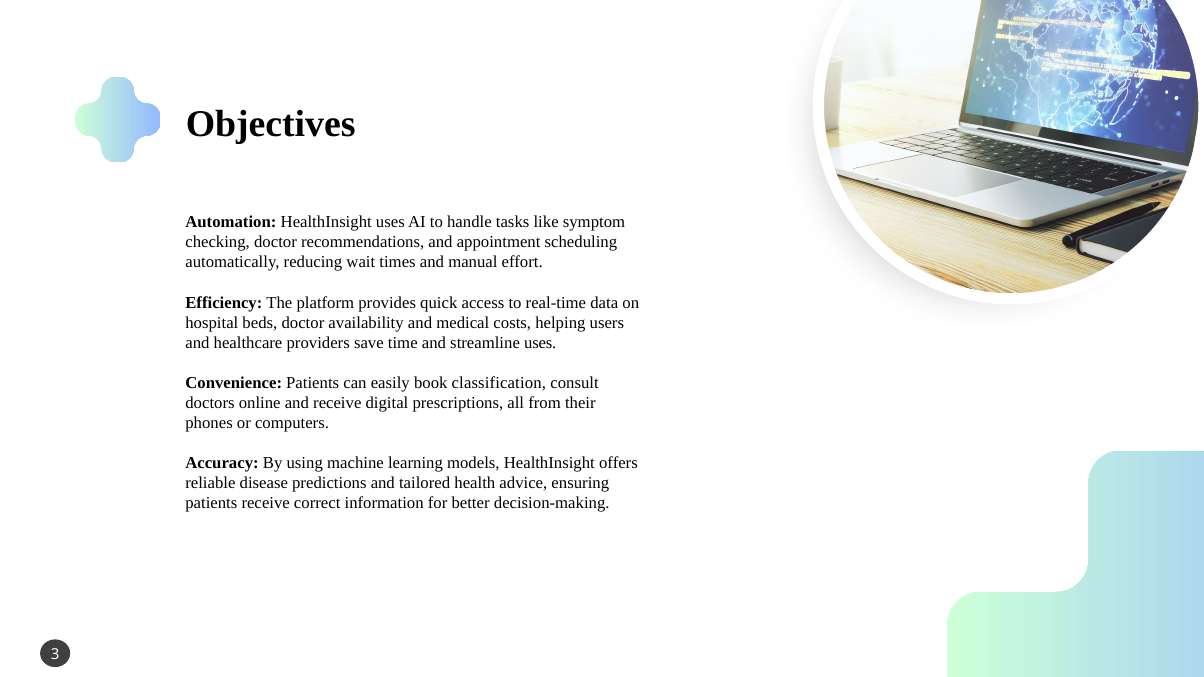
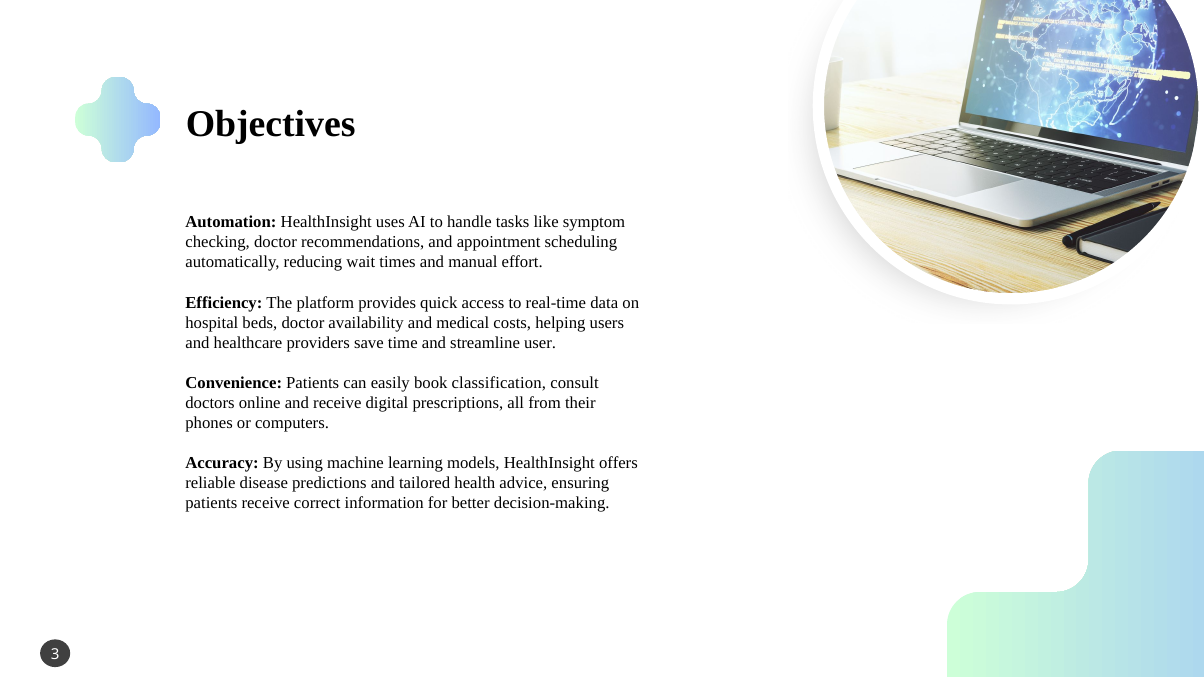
streamline uses: uses -> user
